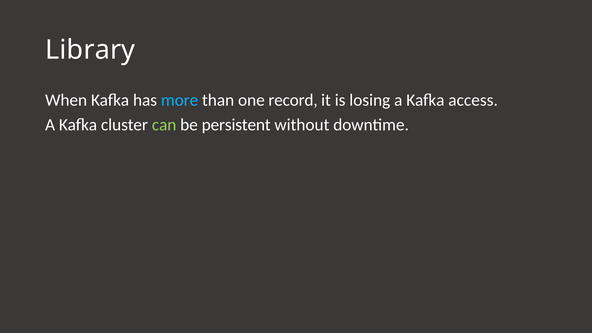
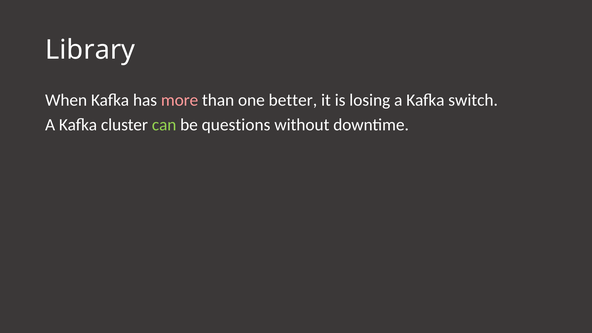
more colour: light blue -> pink
record: record -> better
access: access -> switch
persistent: persistent -> questions
